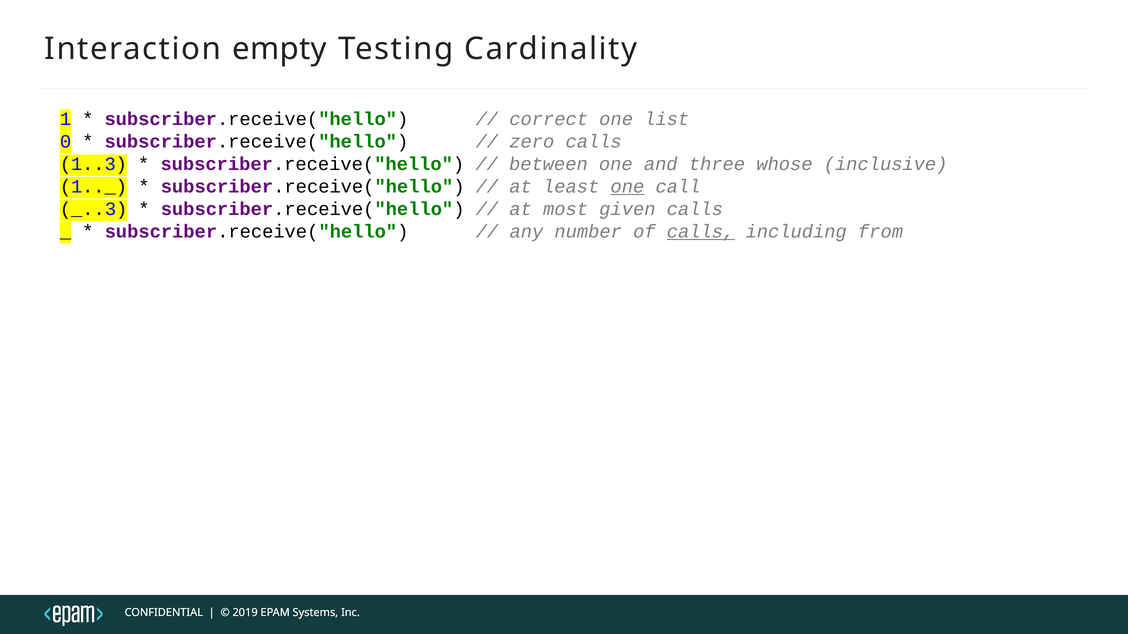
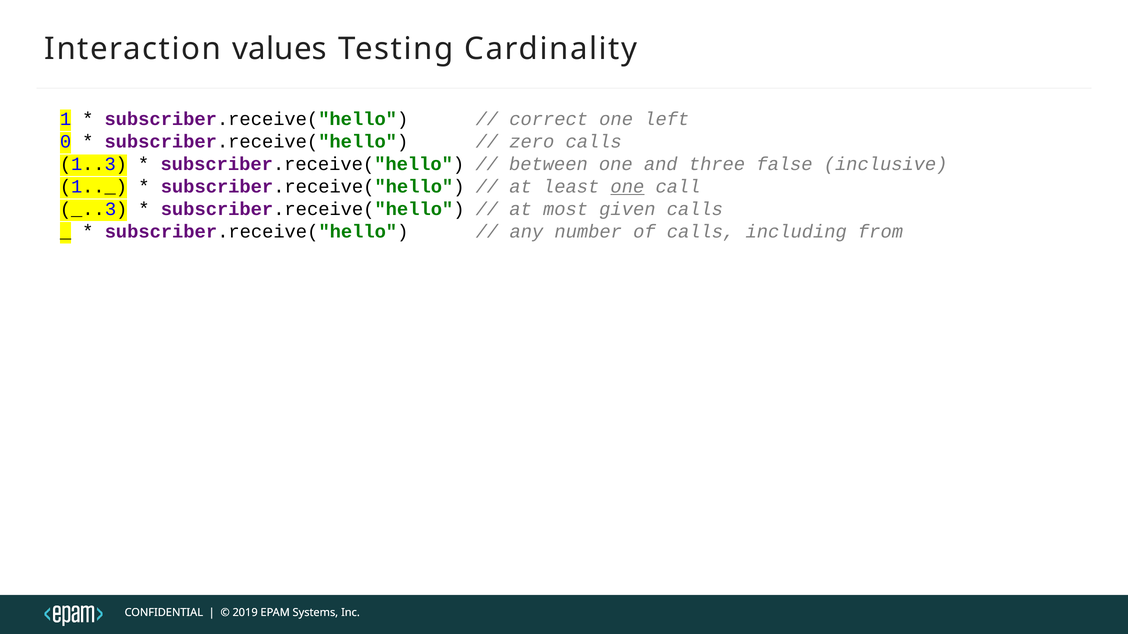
empty: empty -> values
list: list -> left
whose: whose -> false
calls at (701, 232) underline: present -> none
